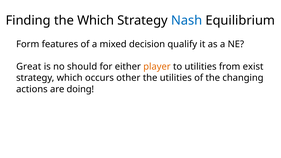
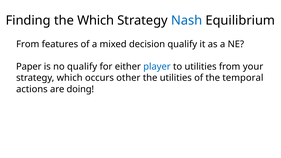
Form at (28, 44): Form -> From
Great: Great -> Paper
no should: should -> qualify
player colour: orange -> blue
exist: exist -> your
changing: changing -> temporal
